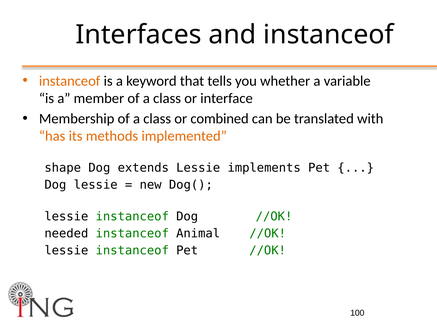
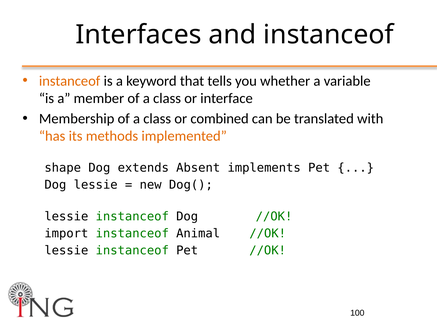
extends Lessie: Lessie -> Absent
needed: needed -> import
